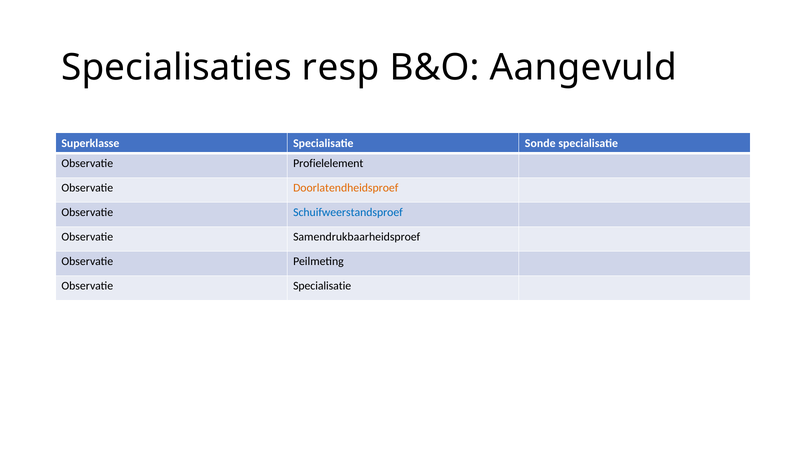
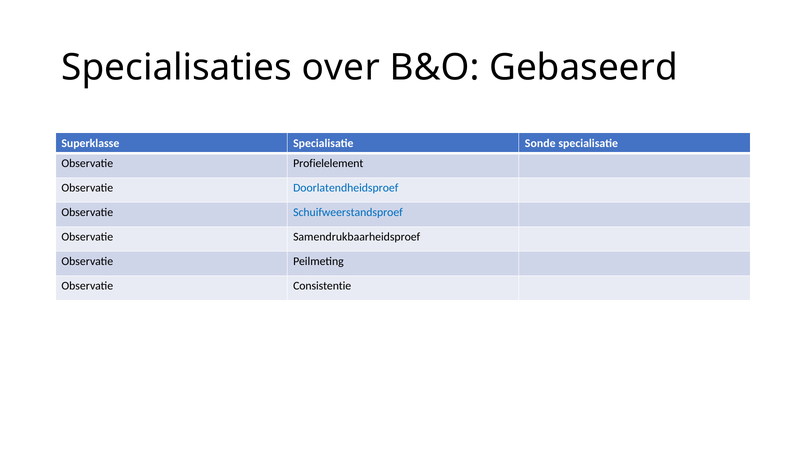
resp: resp -> over
Aangevuld: Aangevuld -> Gebaseerd
Doorlatendheidsproef colour: orange -> blue
Observatie Specialisatie: Specialisatie -> Consistentie
